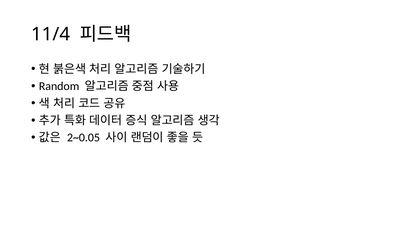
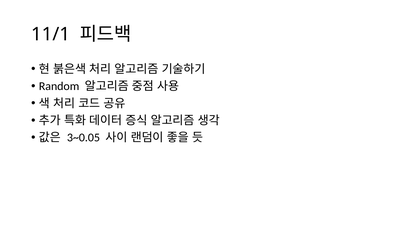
11/4: 11/4 -> 11/1
2~0.05: 2~0.05 -> 3~0.05
